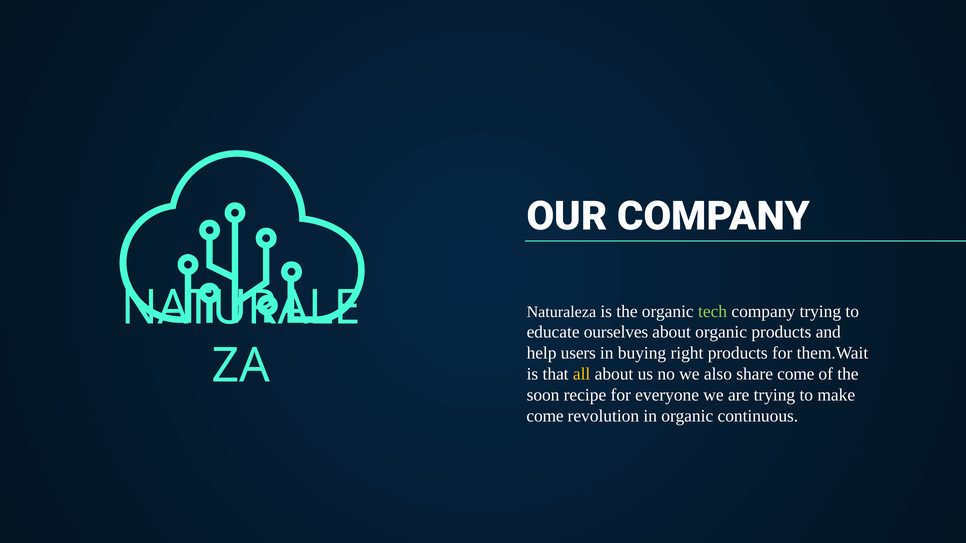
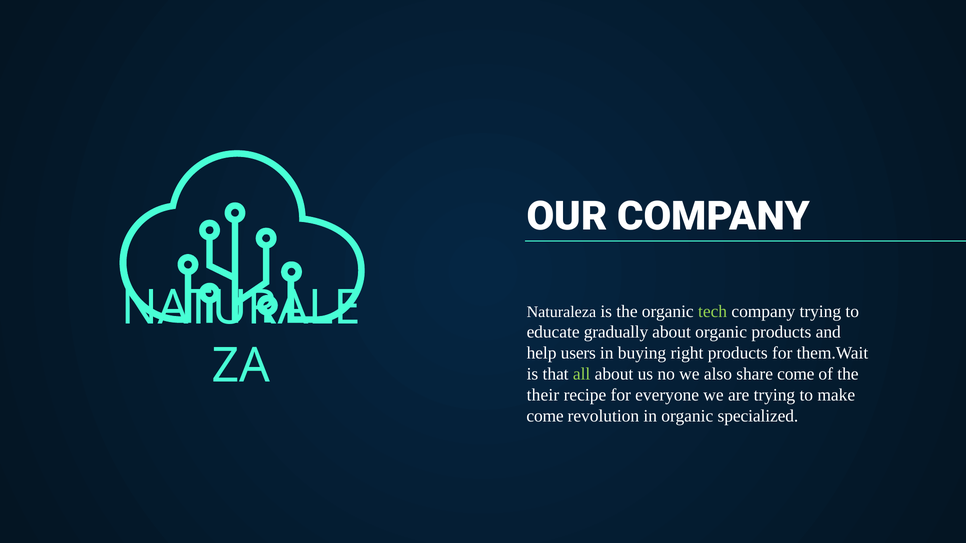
ourselves: ourselves -> gradually
all colour: yellow -> light green
soon: soon -> their
continuous: continuous -> specialized
